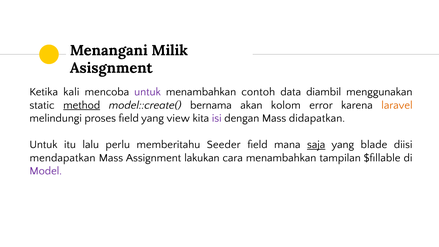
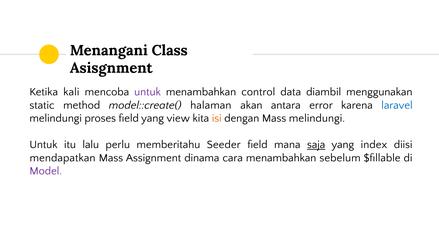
Milik: Milik -> Class
contoh: contoh -> control
method underline: present -> none
bernama: bernama -> halaman
kolom: kolom -> antara
laravel colour: orange -> blue
isi colour: purple -> orange
Mass didapatkan: didapatkan -> melindungi
blade: blade -> index
lakukan: lakukan -> dinama
tampilan: tampilan -> sebelum
